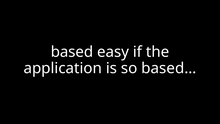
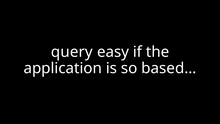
based: based -> query
